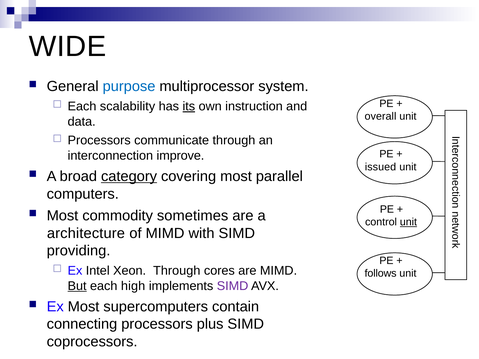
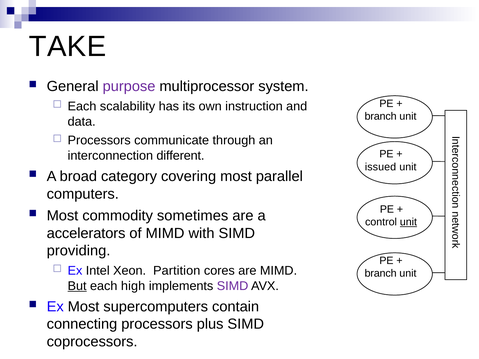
WIDE: WIDE -> TAKE
purpose colour: blue -> purple
its underline: present -> none
overall at (381, 116): overall -> branch
improve: improve -> different
category underline: present -> none
architecture: architecture -> accelerators
Xeon Through: Through -> Partition
follows at (381, 274): follows -> branch
